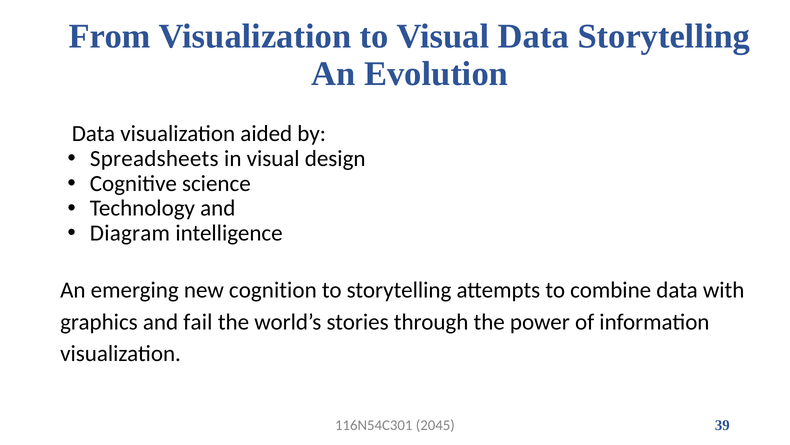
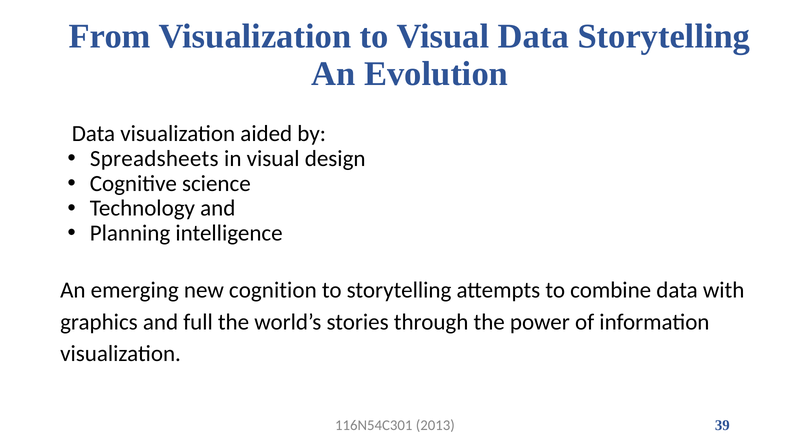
Diagram: Diagram -> Planning
fail: fail -> full
2045: 2045 -> 2013
